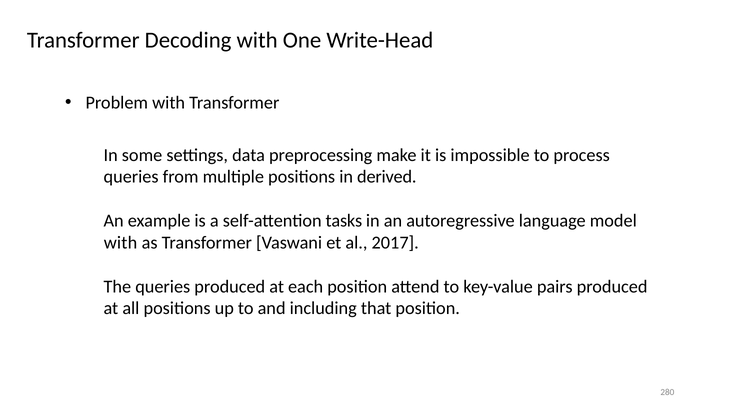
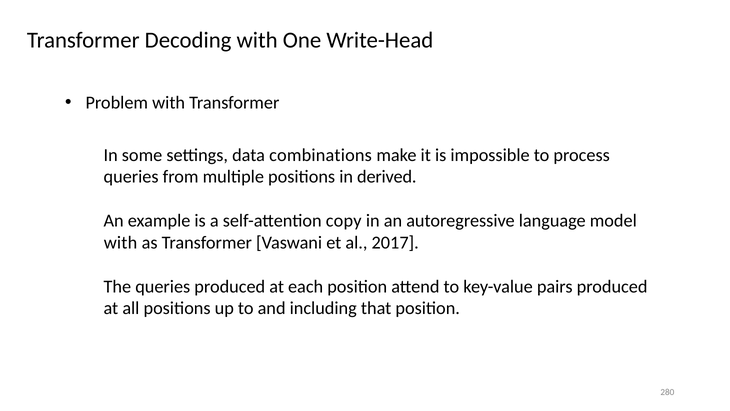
preprocessing: preprocessing -> combinations
tasks: tasks -> copy
